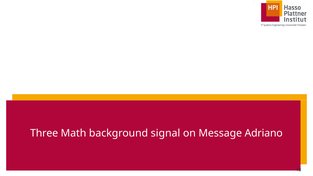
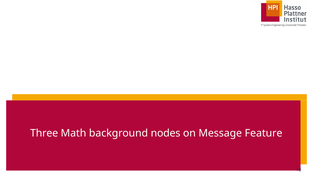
signal: signal -> nodes
Adriano: Adriano -> Feature
